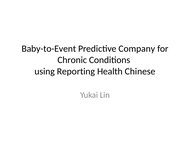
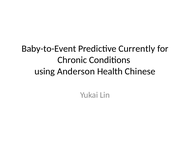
Company: Company -> Currently
Reporting: Reporting -> Anderson
